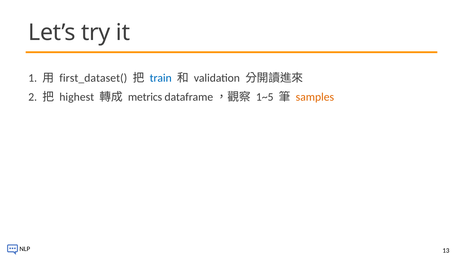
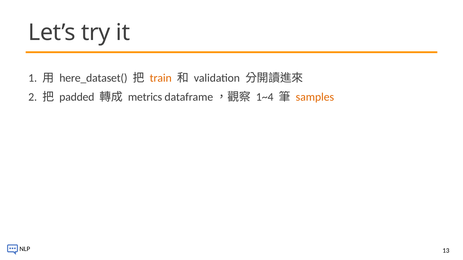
first_dataset(: first_dataset( -> here_dataset(
train colour: blue -> orange
highest: highest -> padded
1~5: 1~5 -> 1~4
